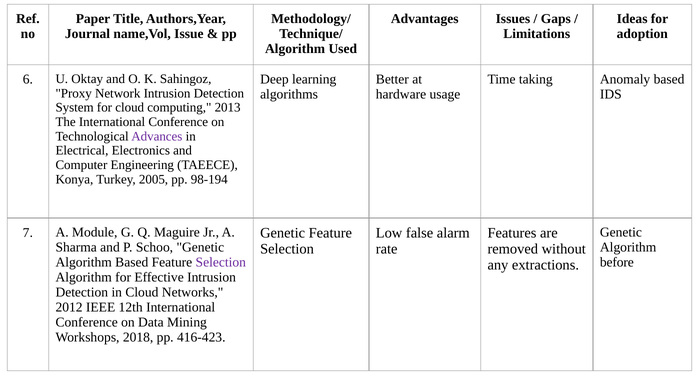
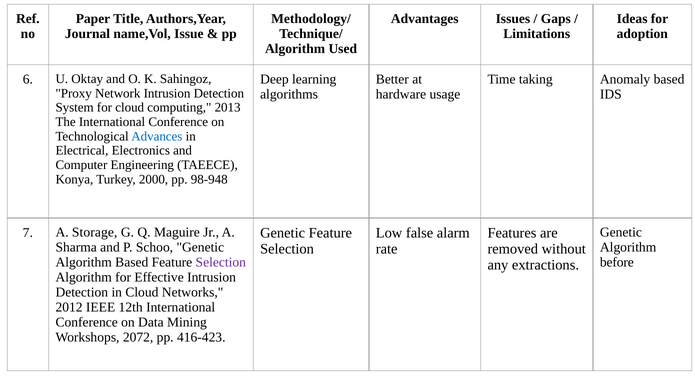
Advances colour: purple -> blue
2005: 2005 -> 2000
98-194: 98-194 -> 98-948
Module: Module -> Storage
2018: 2018 -> 2072
